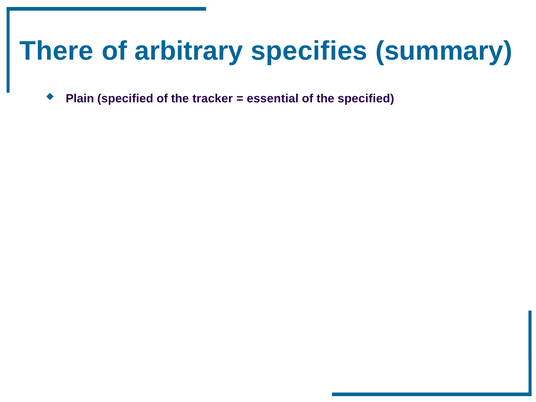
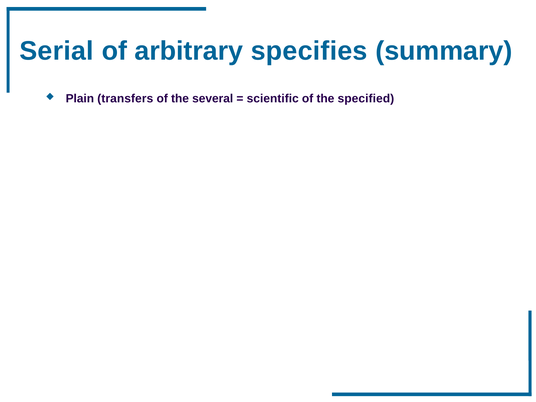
There: There -> Serial
Plain specified: specified -> transfers
tracker: tracker -> several
essential: essential -> scientific
